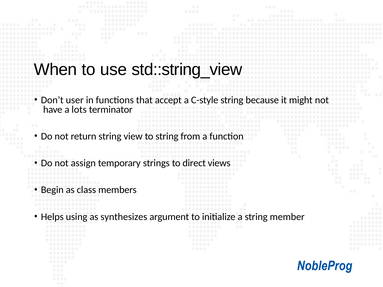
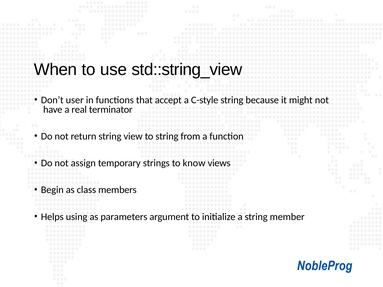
lots: lots -> real
direct: direct -> know
synthesizes: synthesizes -> parameters
